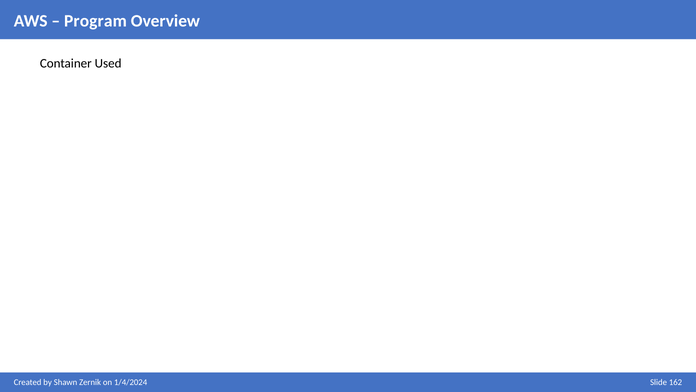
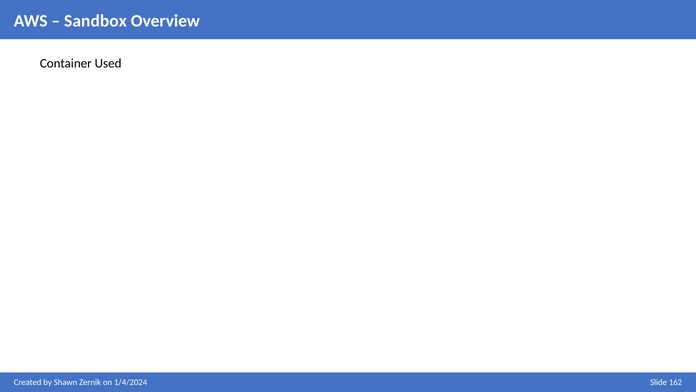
Program: Program -> Sandbox
